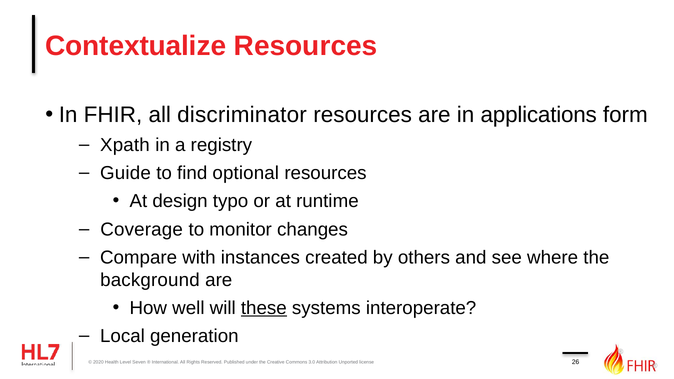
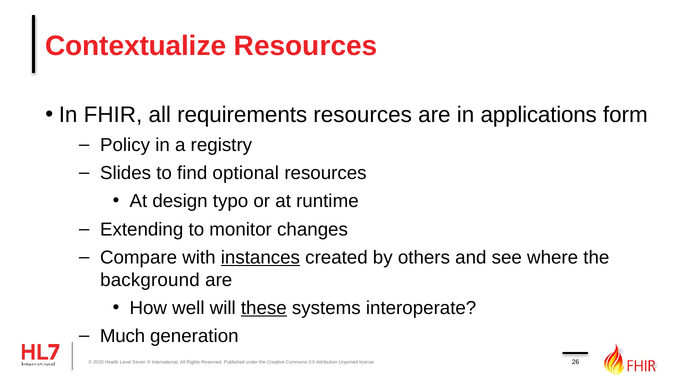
discriminator: discriminator -> requirements
Xpath: Xpath -> Policy
Guide: Guide -> Slides
Coverage: Coverage -> Extending
instances underline: none -> present
Local: Local -> Much
